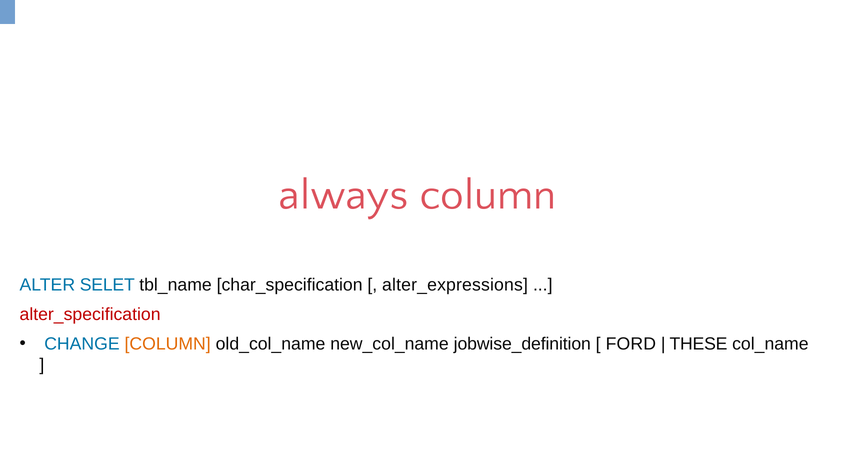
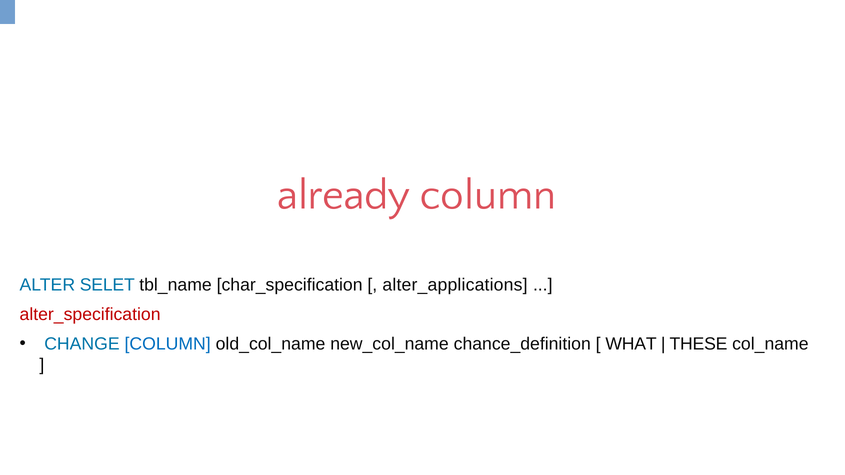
always: always -> already
alter_expressions: alter_expressions -> alter_applications
COLUMN at (168, 344) colour: orange -> blue
jobwise_definition: jobwise_definition -> chance_definition
FORD: FORD -> WHAT
